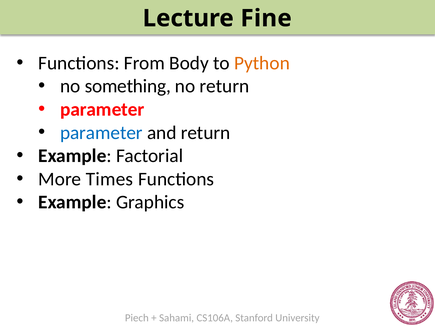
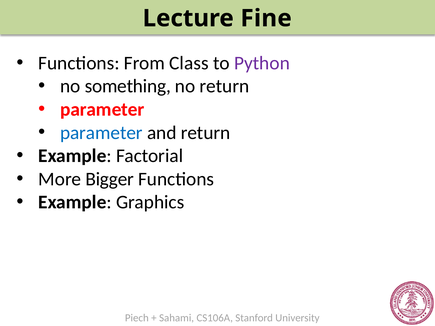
Body: Body -> Class
Python colour: orange -> purple
Times: Times -> Bigger
